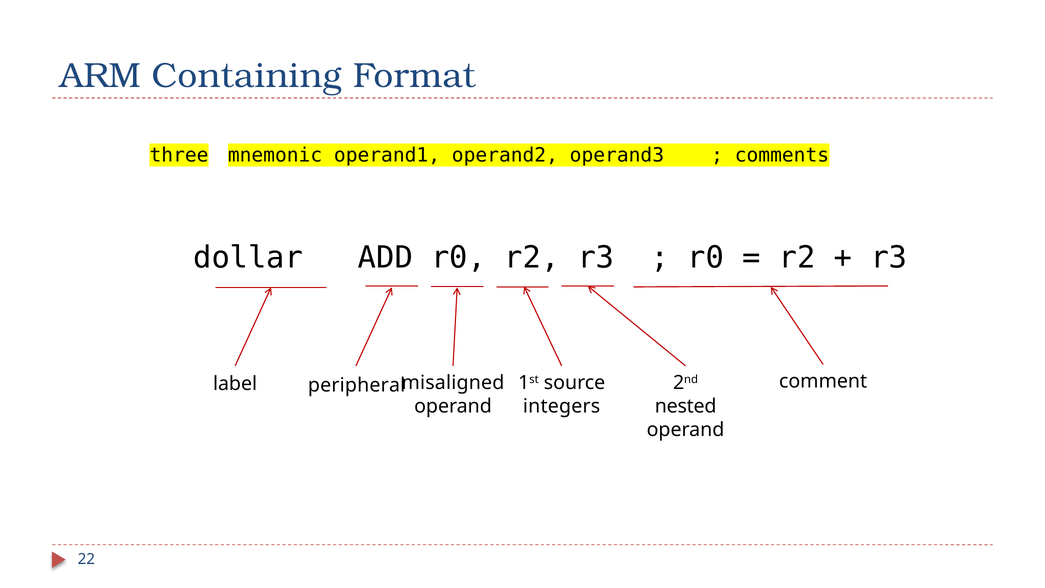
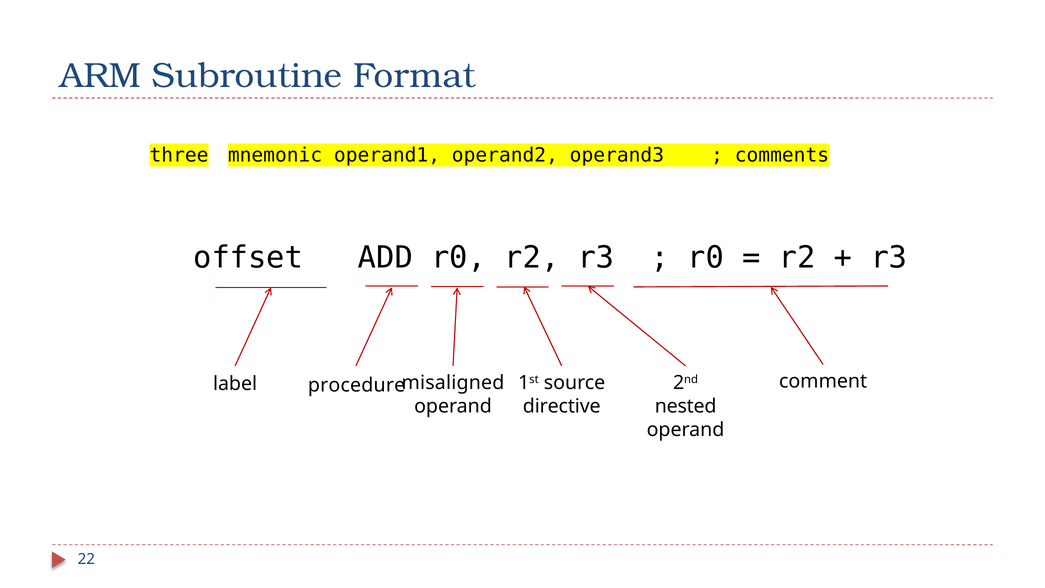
Containing: Containing -> Subroutine
dollar: dollar -> offset
peripheral: peripheral -> procedure
integers: integers -> directive
